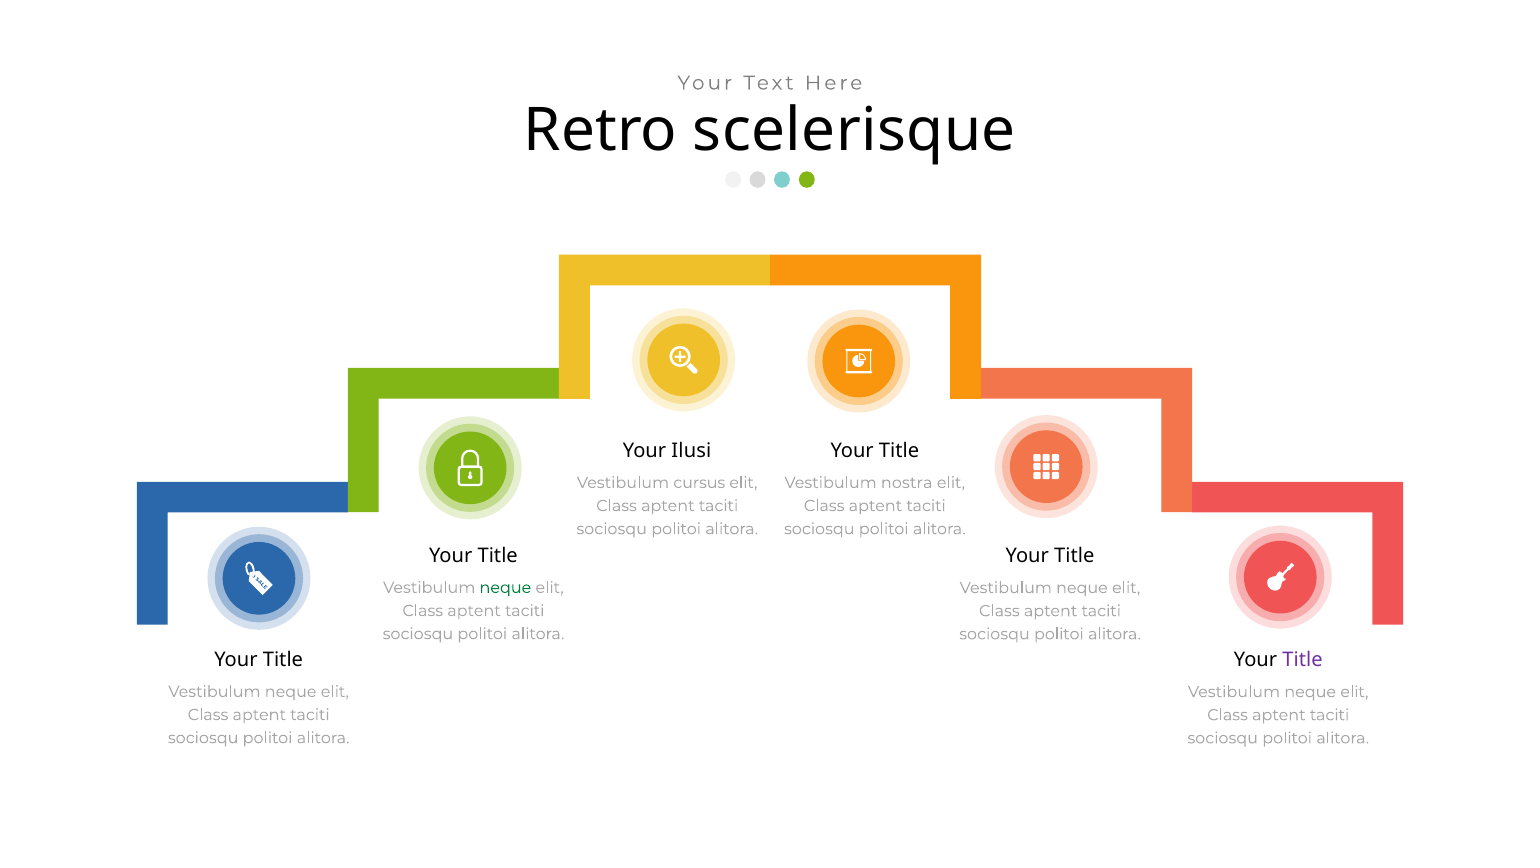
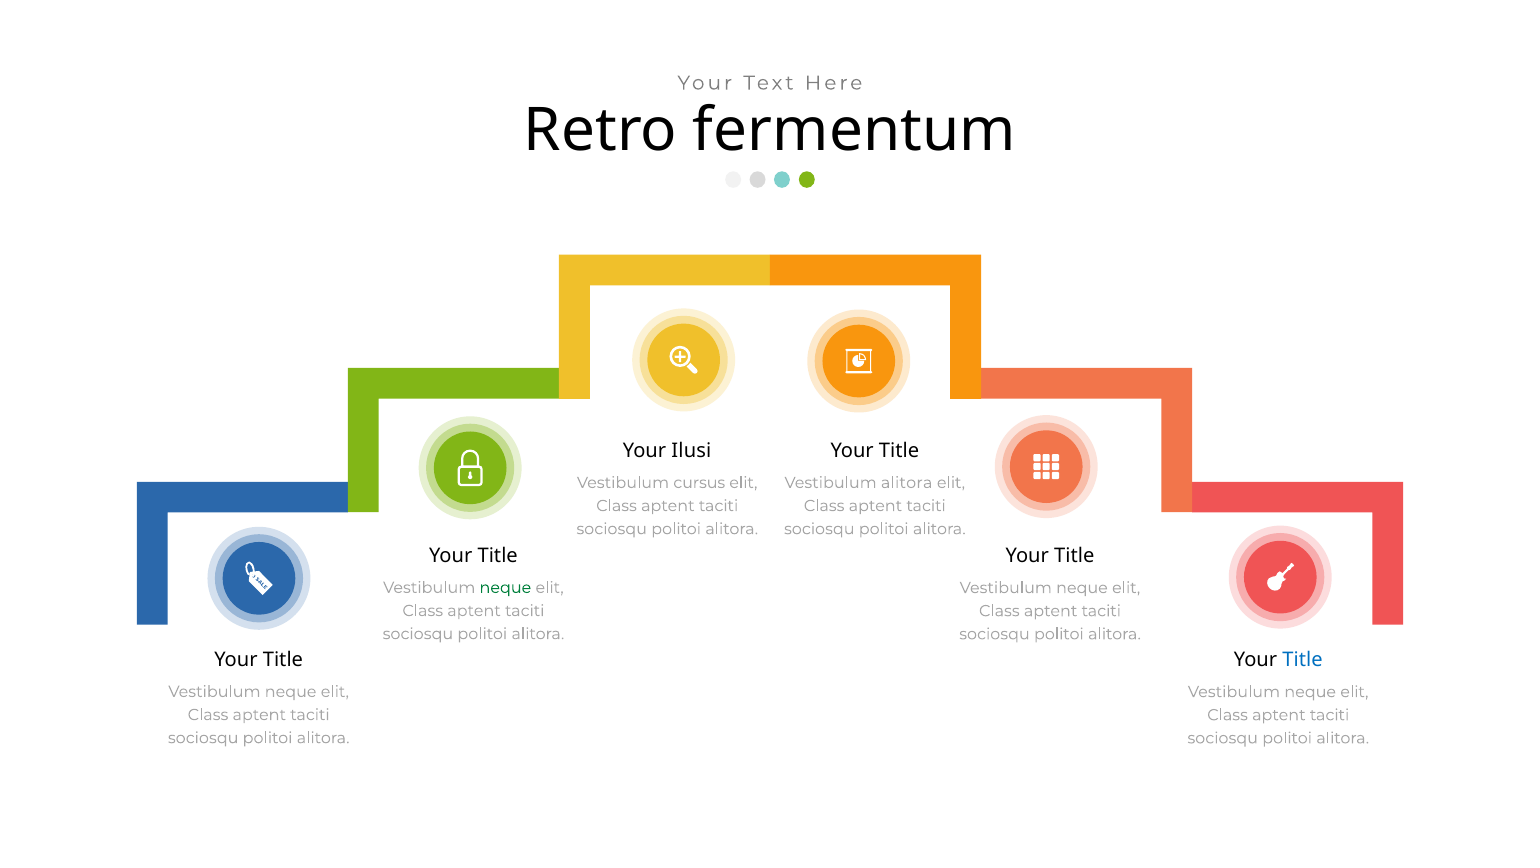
scelerisque: scelerisque -> fermentum
Vestibulum nostra: nostra -> alitora
Title at (1302, 660) colour: purple -> blue
